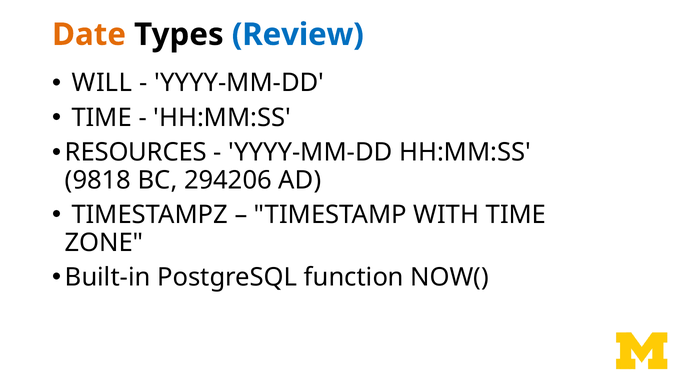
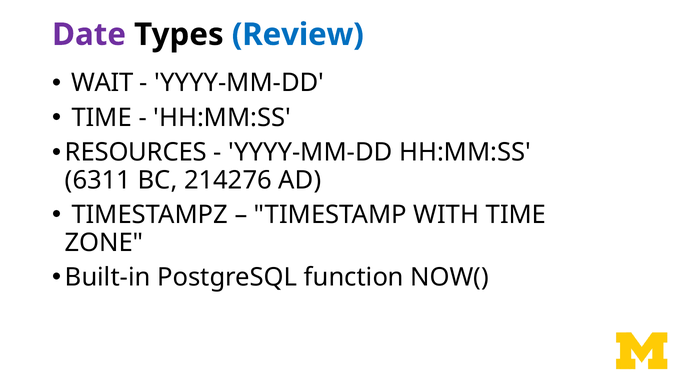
Date colour: orange -> purple
WILL: WILL -> WAIT
9818: 9818 -> 6311
294206: 294206 -> 214276
